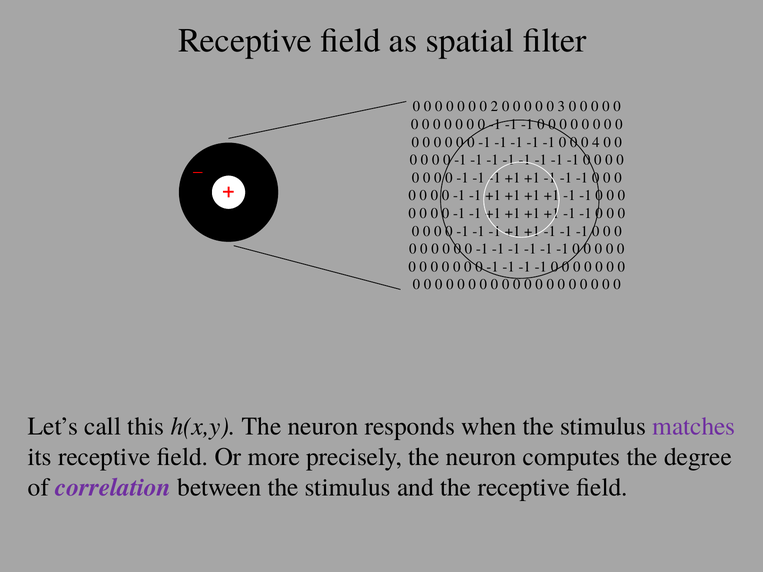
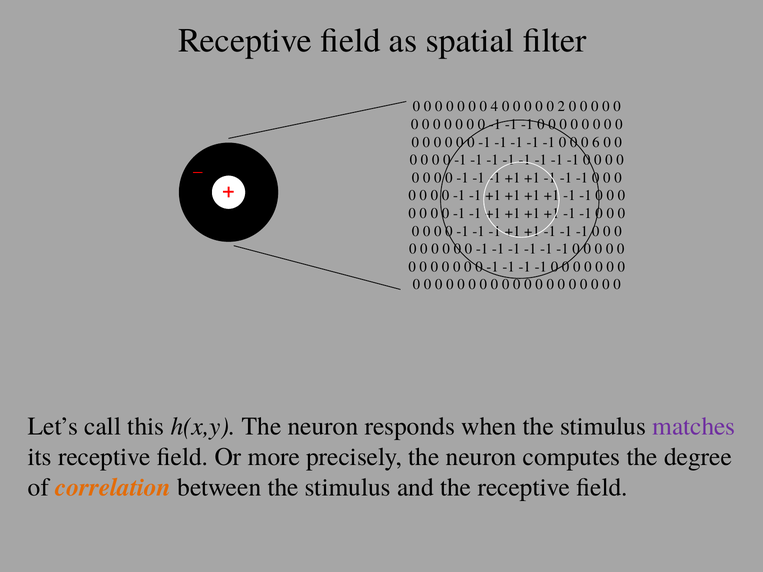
2: 2 -> 4
3: 3 -> 2
4: 4 -> 6
correlation colour: purple -> orange
